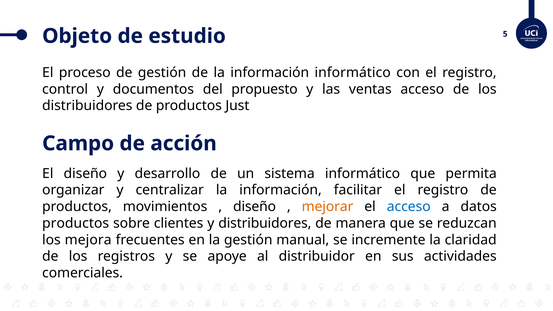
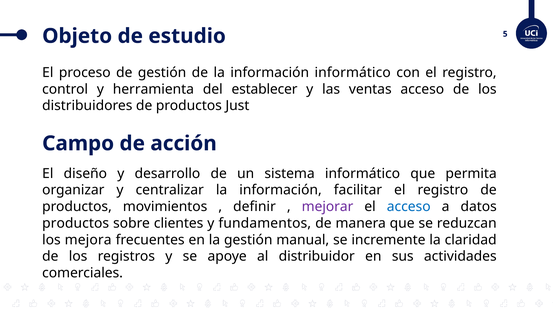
documentos: documentos -> herramienta
propuesto: propuesto -> establecer
diseño at (255, 207): diseño -> definir
mejorar colour: orange -> purple
y distribuidores: distribuidores -> fundamentos
